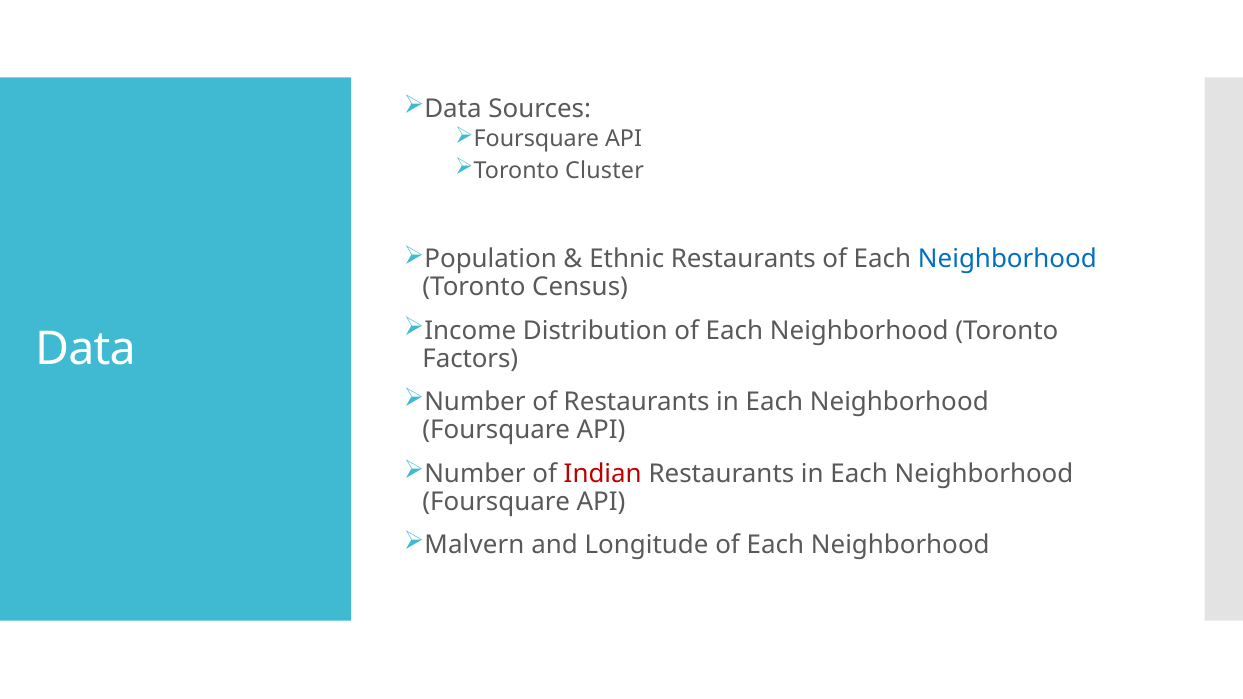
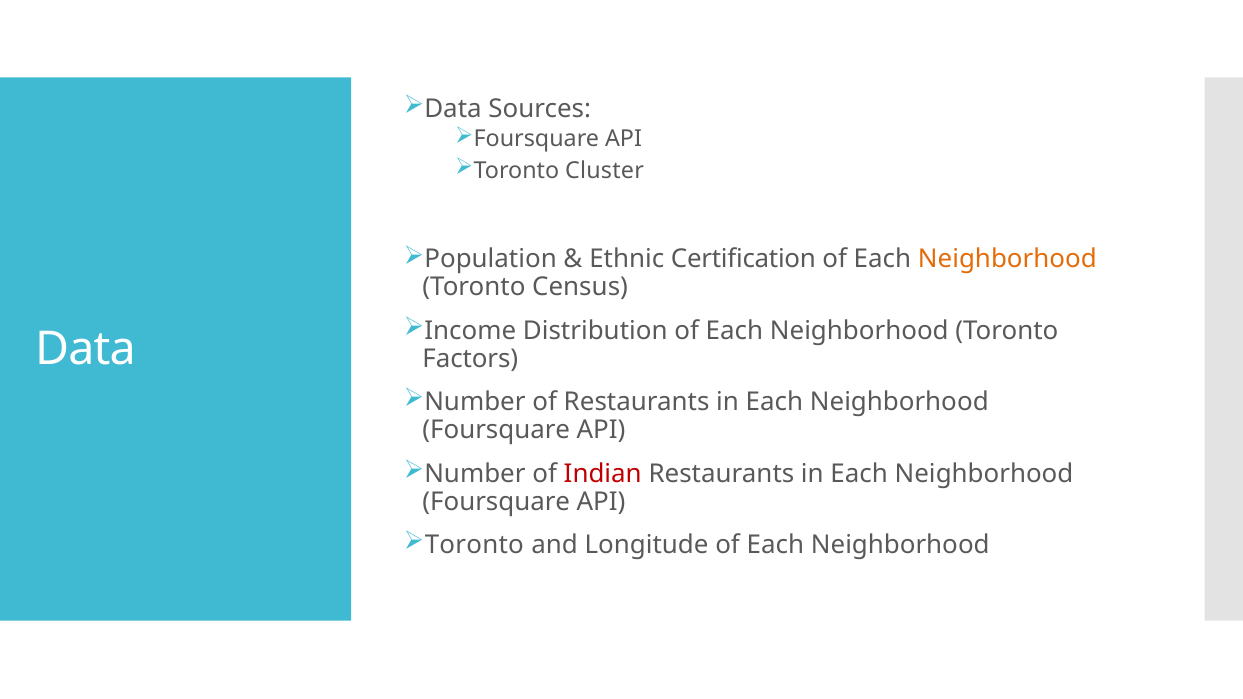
Ethnic Restaurants: Restaurants -> Certification
Neighborhood at (1007, 259) colour: blue -> orange
Malvern at (474, 545): Malvern -> Toronto
